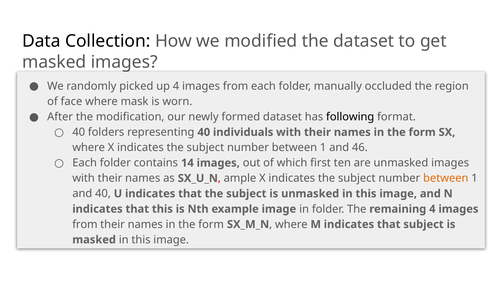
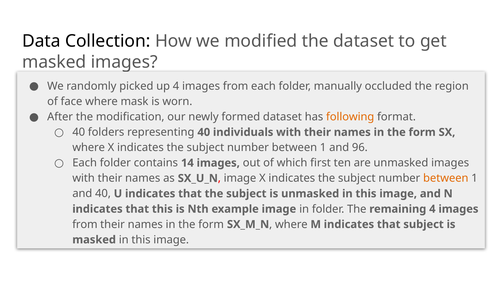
following colour: black -> orange
46: 46 -> 96
SX_U_N ample: ample -> image
